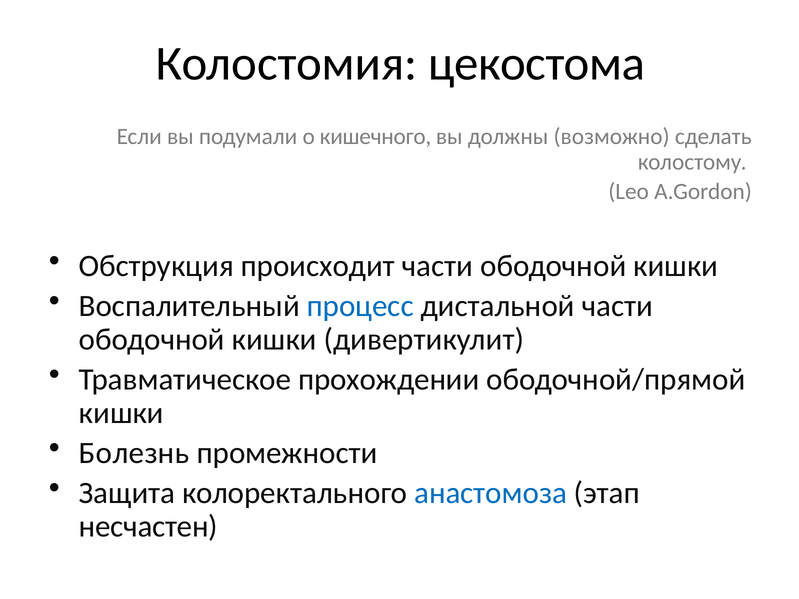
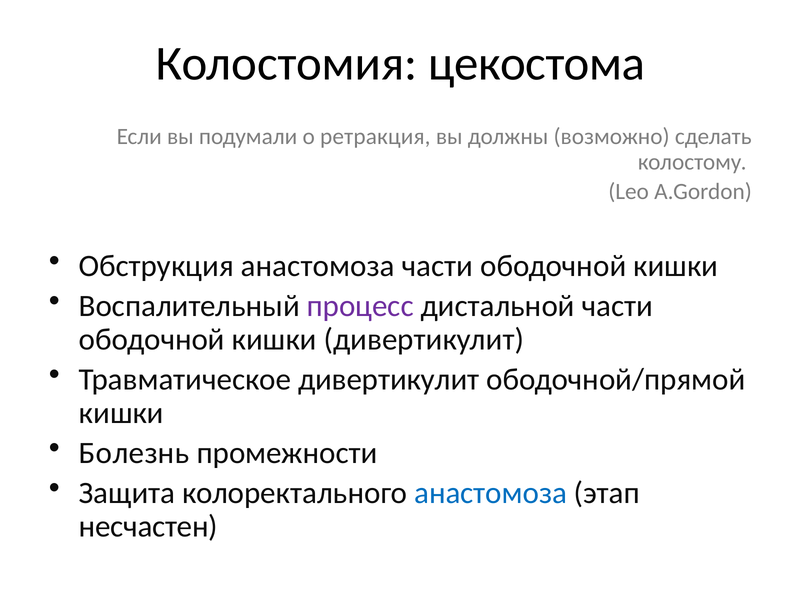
кишечного: кишечного -> ретракция
Обструкция происходит: происходит -> анастомоза
процесс colour: blue -> purple
Травматическое прохождении: прохождении -> дивертикулит
